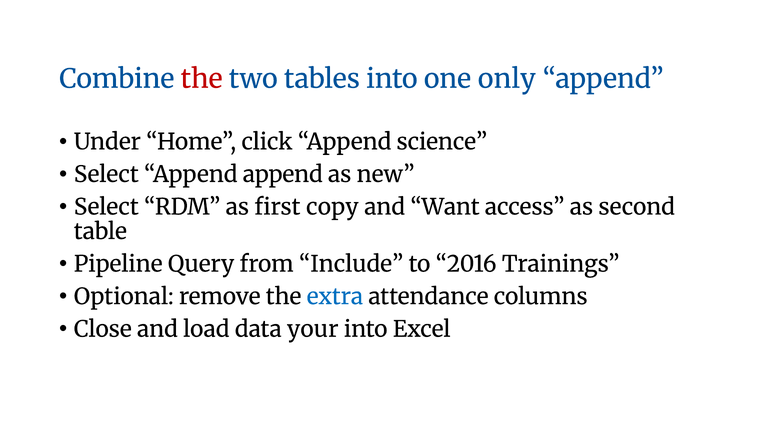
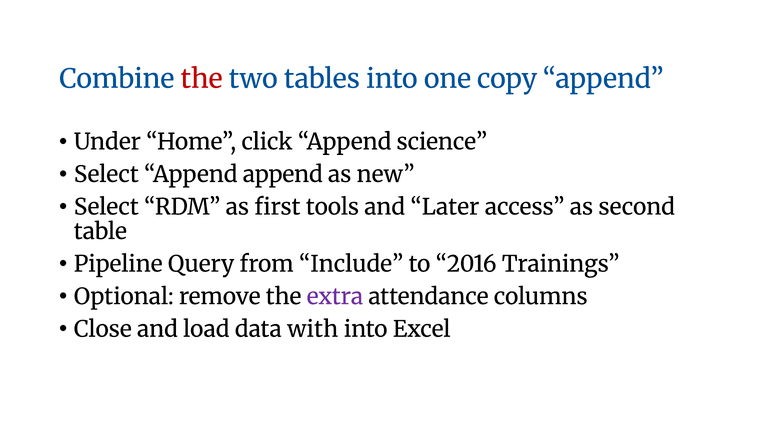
only: only -> copy
copy: copy -> tools
Want: Want -> Later
extra colour: blue -> purple
your: your -> with
